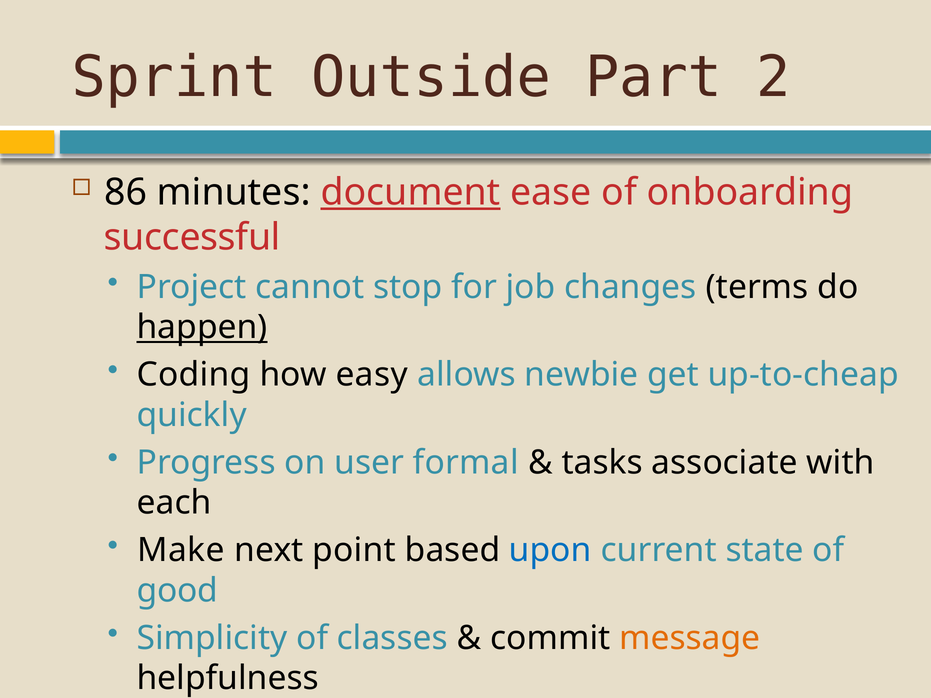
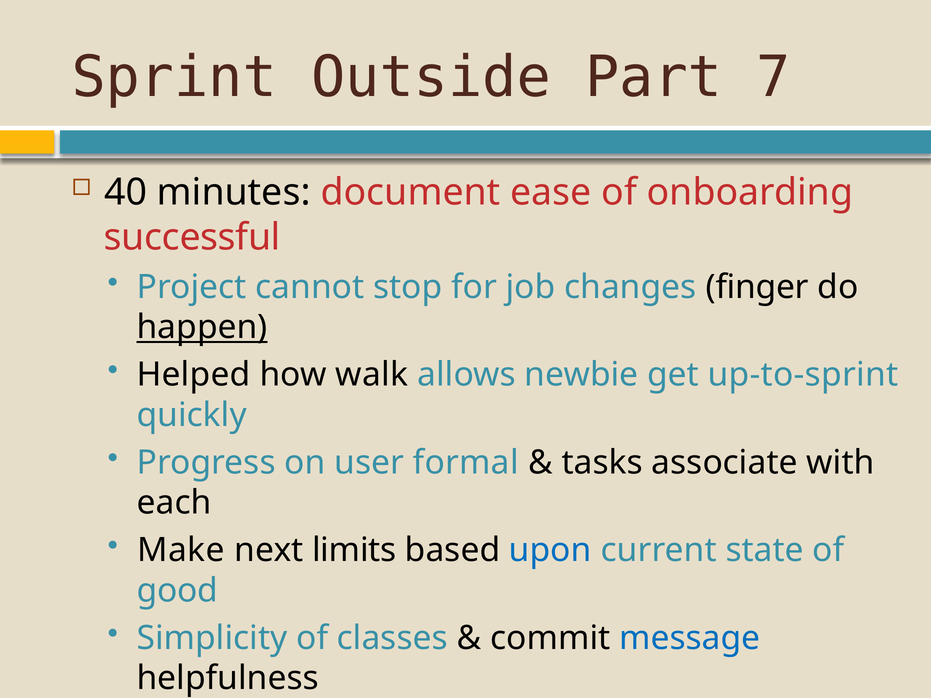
2: 2 -> 7
86: 86 -> 40
document underline: present -> none
terms: terms -> finger
Coding: Coding -> Helped
easy: easy -> walk
up-to-cheap: up-to-cheap -> up-to-sprint
point: point -> limits
message colour: orange -> blue
